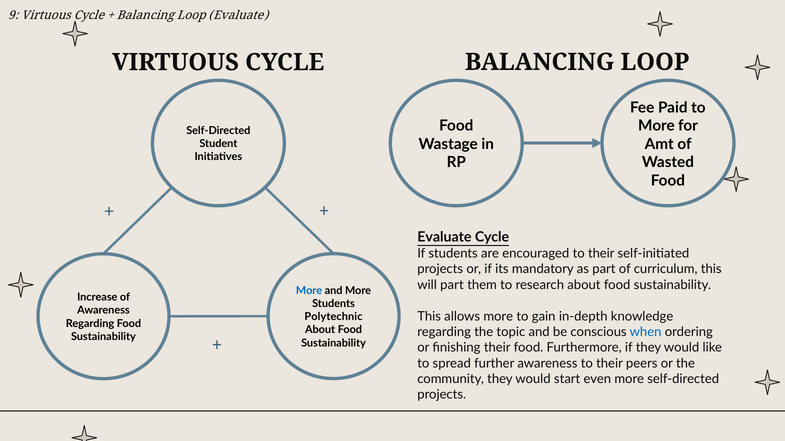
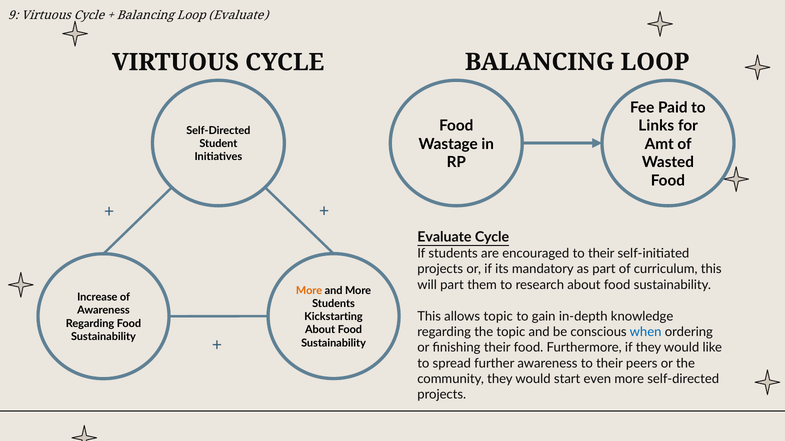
More at (656, 126): More -> Links
More at (309, 291) colour: blue -> orange
allows more: more -> topic
Polytechnic: Polytechnic -> Kickstarting
